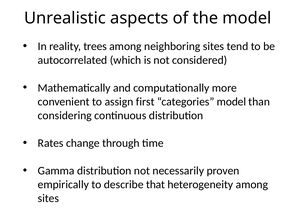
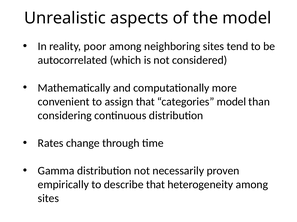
trees: trees -> poor
assign first: first -> that
